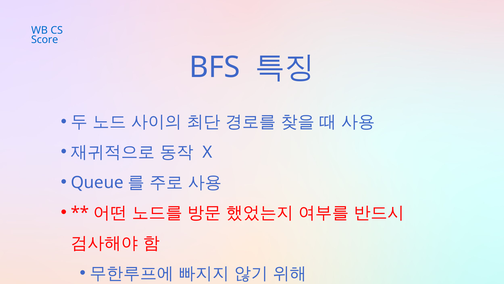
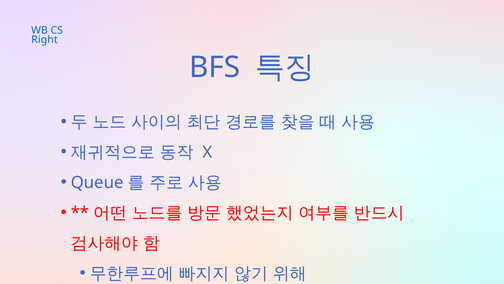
Score: Score -> Right
